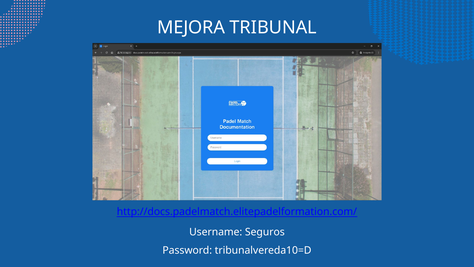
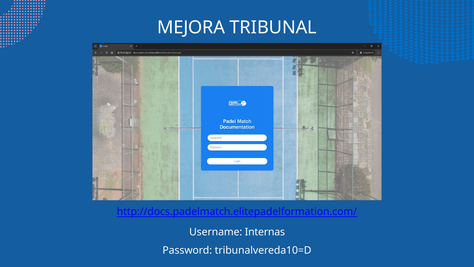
Seguros: Seguros -> Internas
